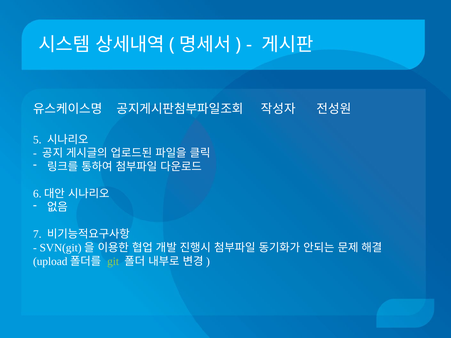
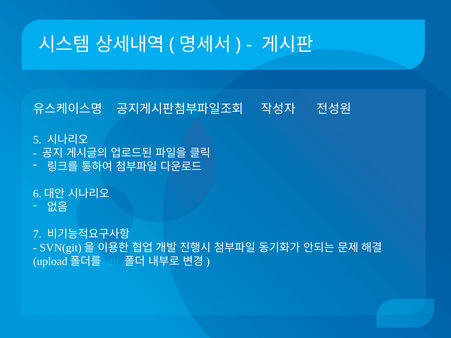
git colour: light green -> light blue
